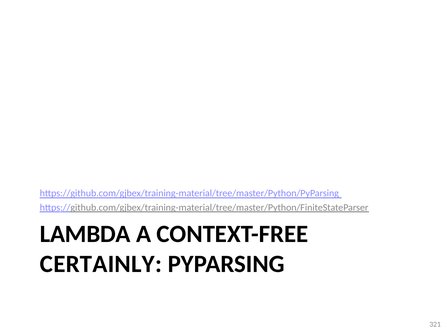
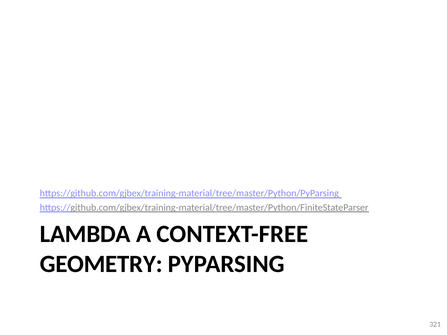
CERTAINLY: CERTAINLY -> GEOMETRY
